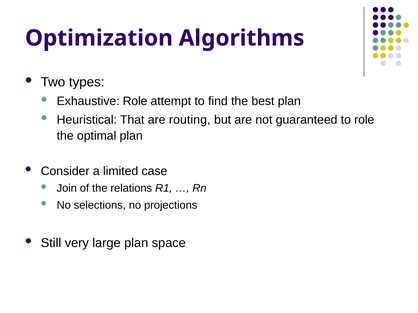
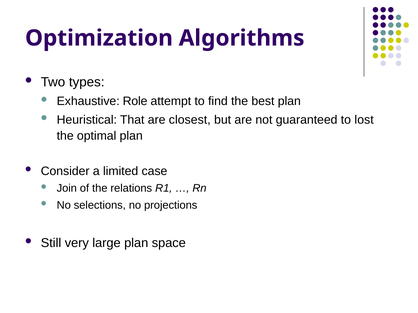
routing: routing -> closest
to role: role -> lost
